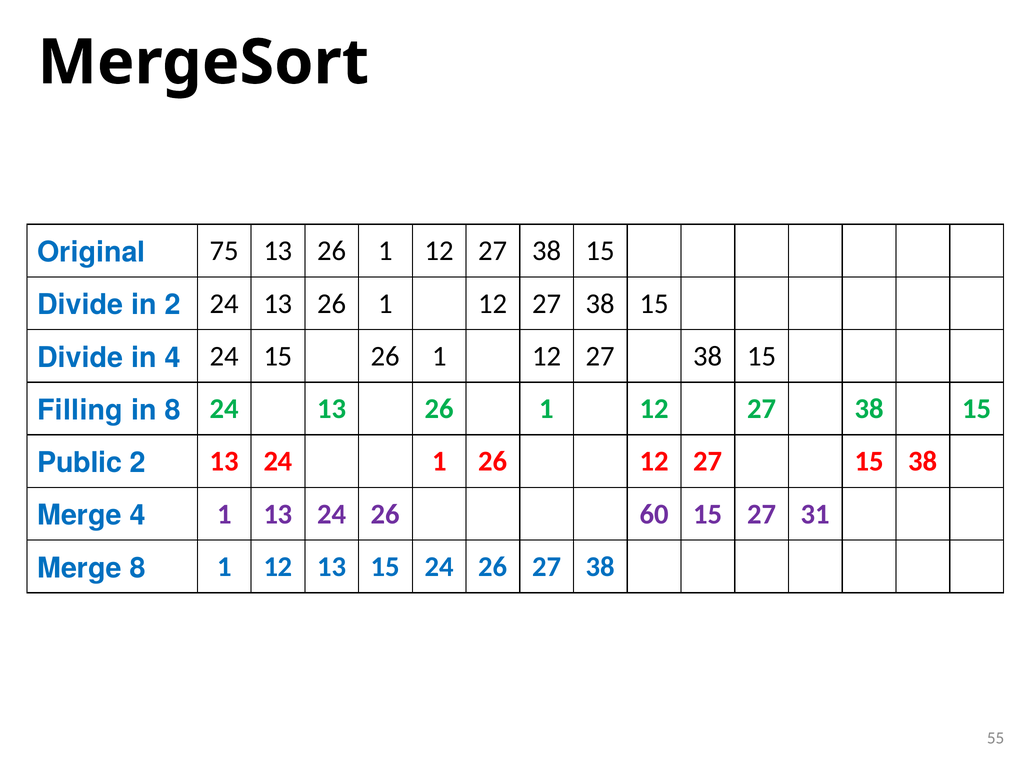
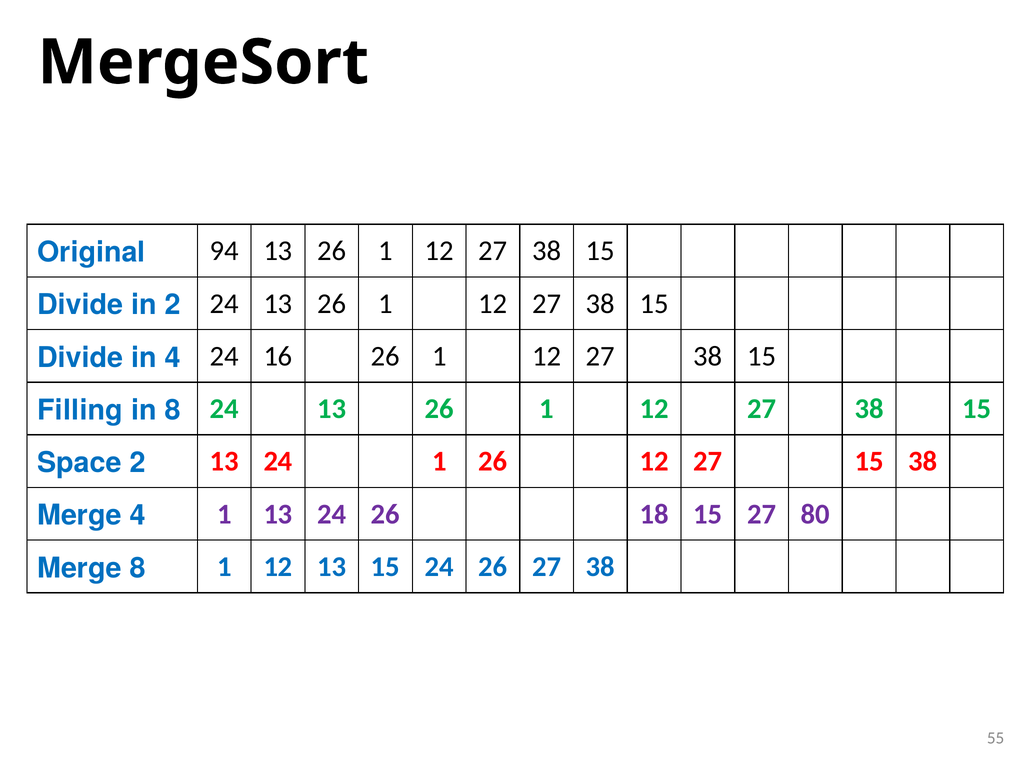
75: 75 -> 94
24 15: 15 -> 16
Public: Public -> Space
60: 60 -> 18
31: 31 -> 80
